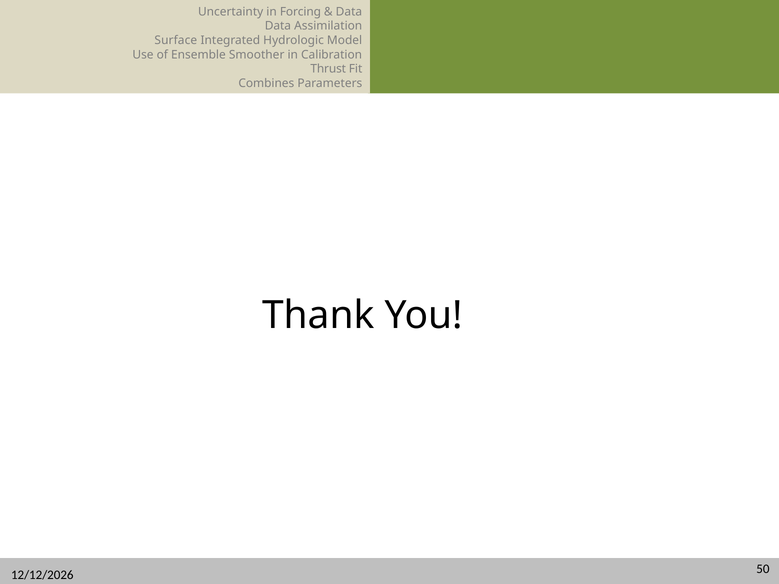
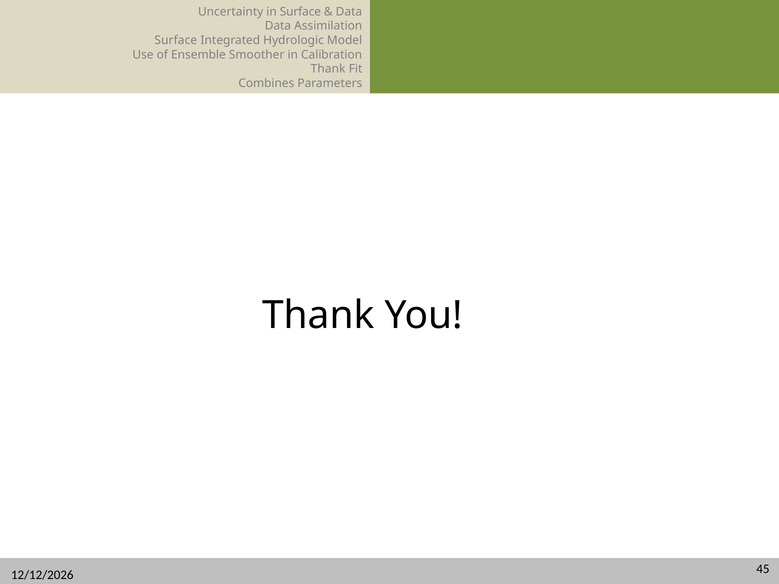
in Forcing: Forcing -> Surface
Thrust at (328, 69): Thrust -> Thank
50: 50 -> 45
